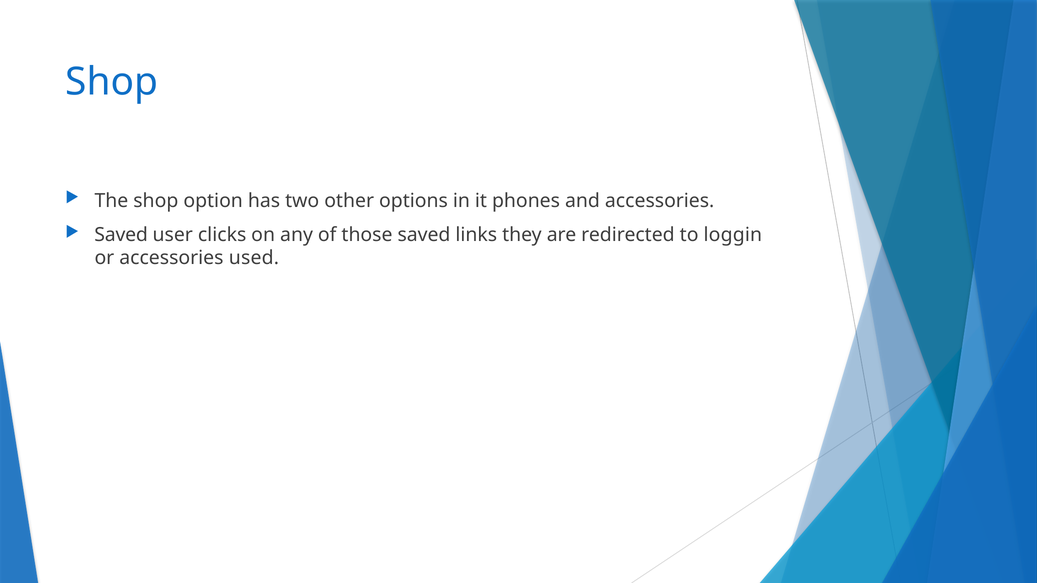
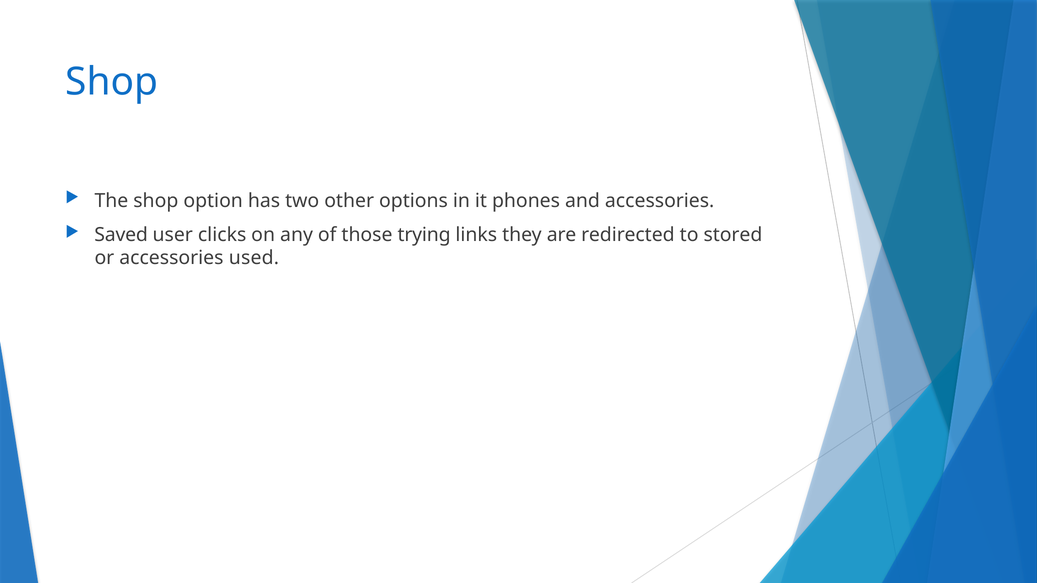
those saved: saved -> trying
loggin: loggin -> stored
